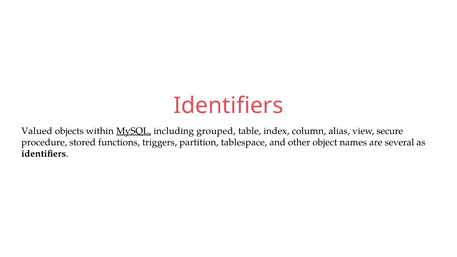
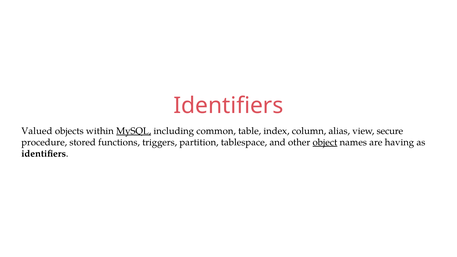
grouped: grouped -> common
object underline: none -> present
several: several -> having
